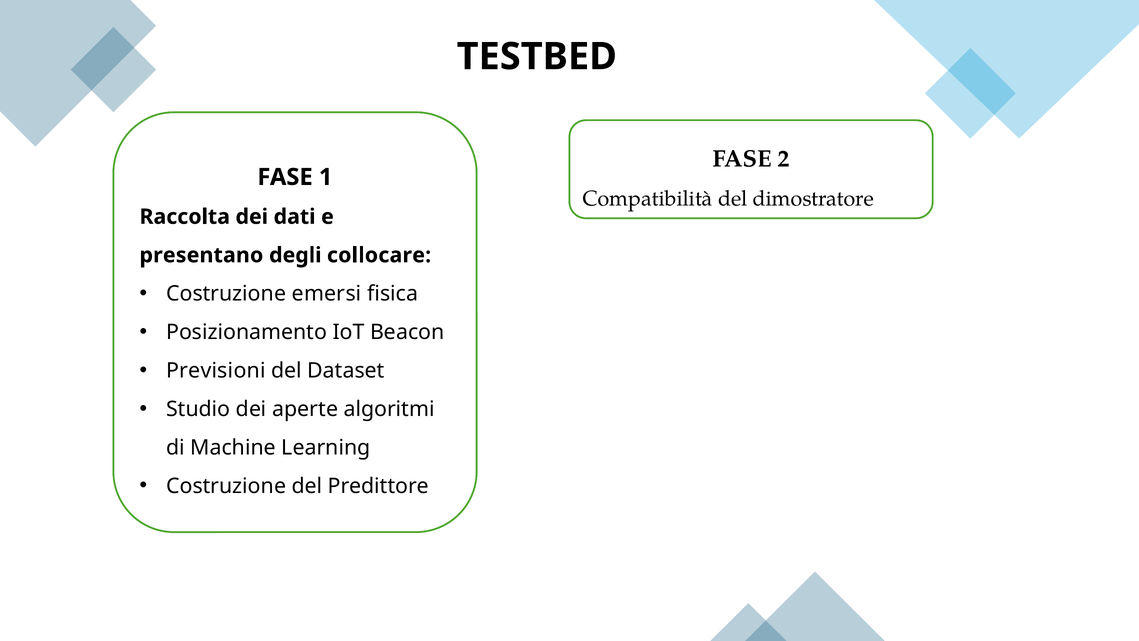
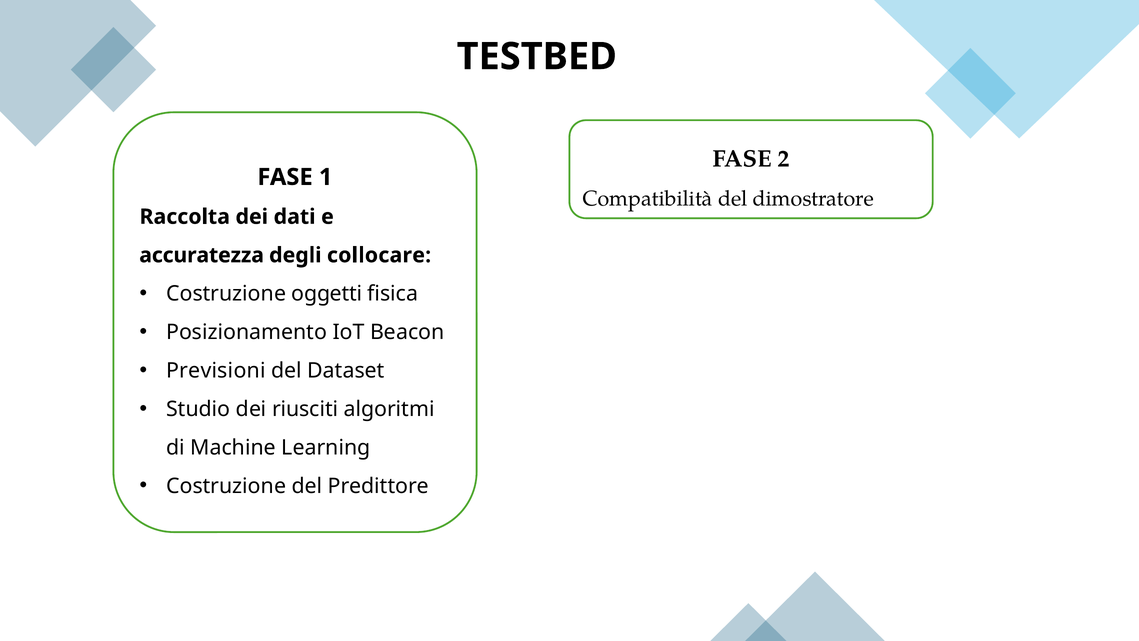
presentano: presentano -> accuratezza
emersi: emersi -> oggetti
aperte: aperte -> riusciti
